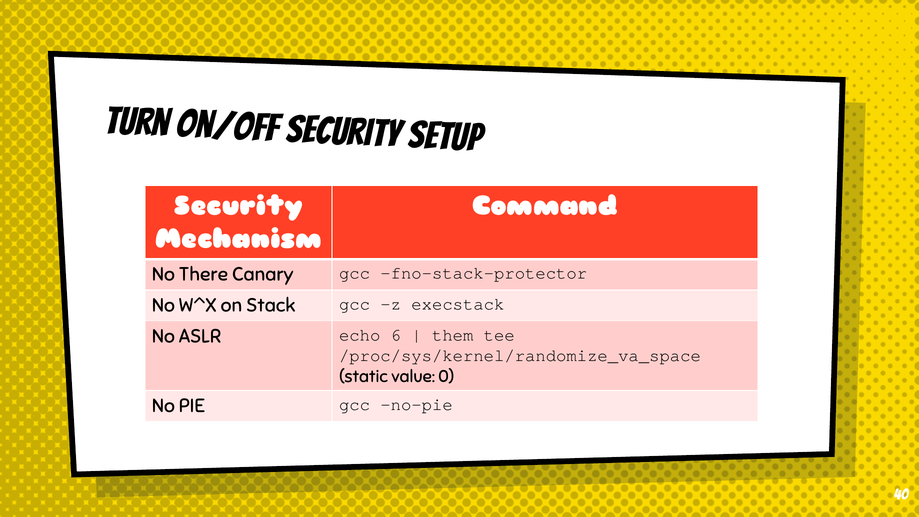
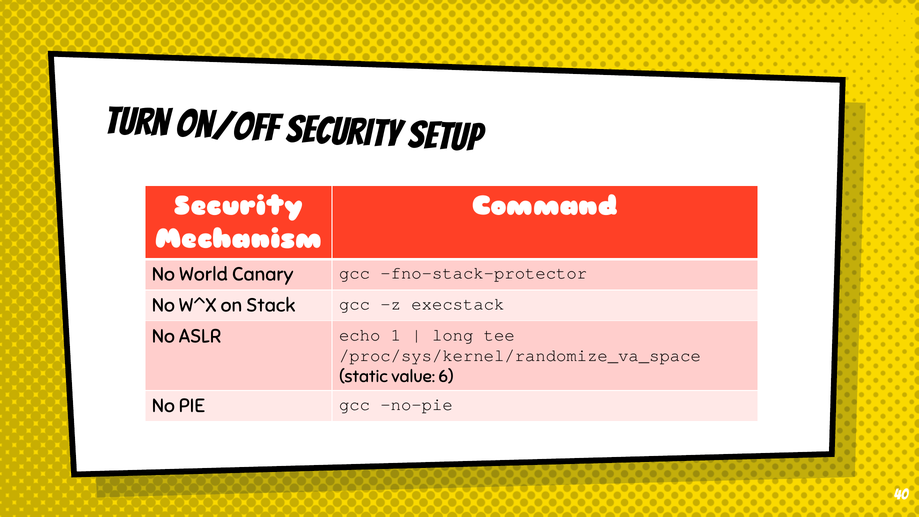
There: There -> World
6: 6 -> 1
them: them -> long
0: 0 -> 6
